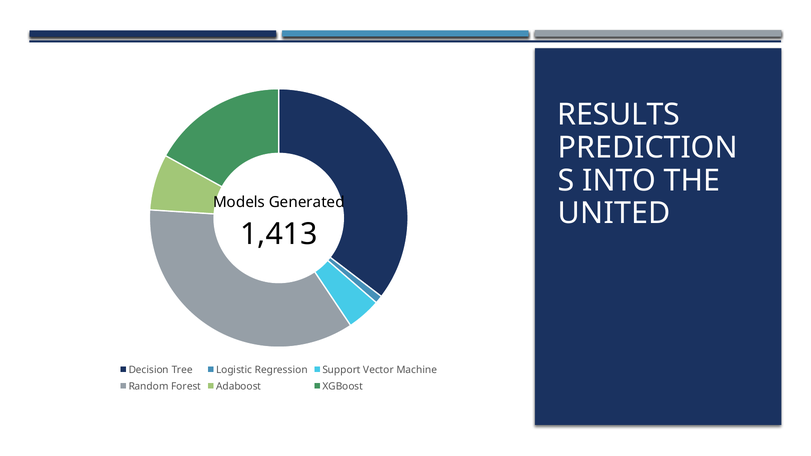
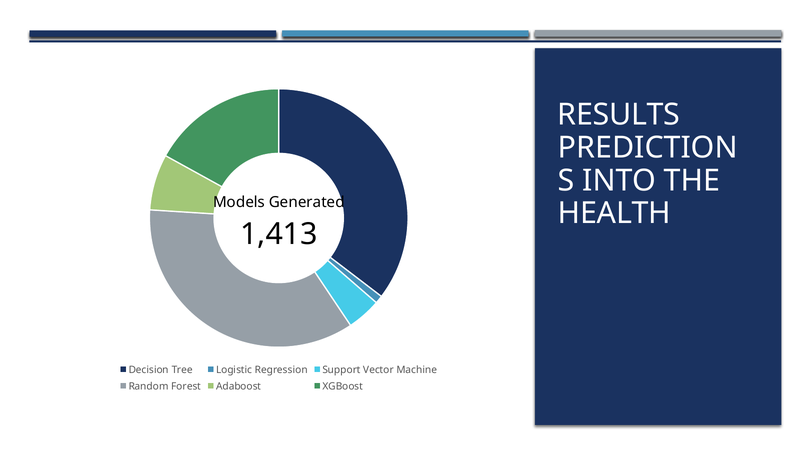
UNITED: UNITED -> HEALTH
